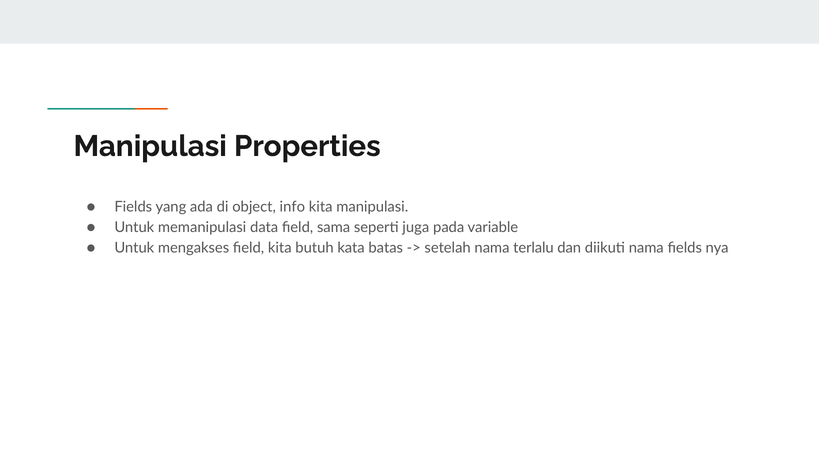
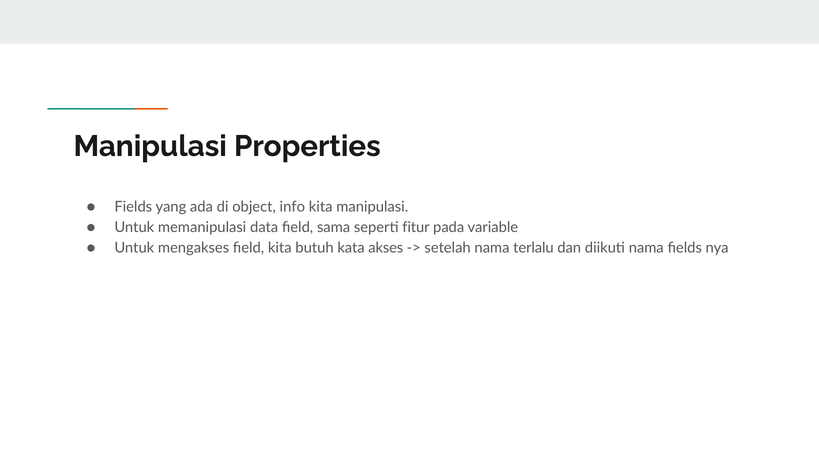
juga: juga -> fitur
batas: batas -> akses
